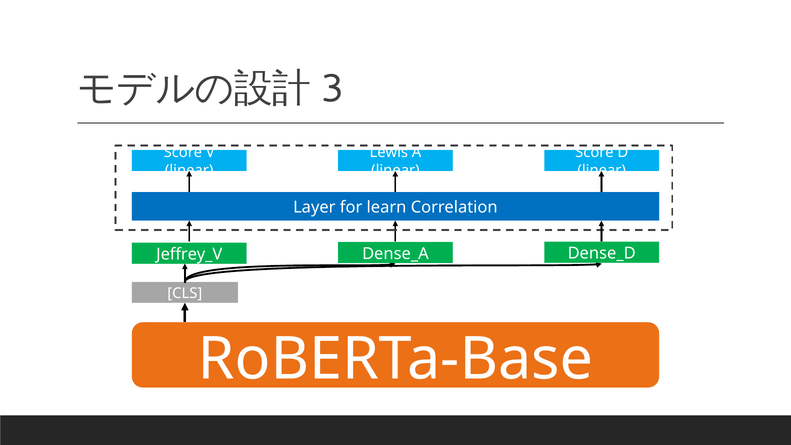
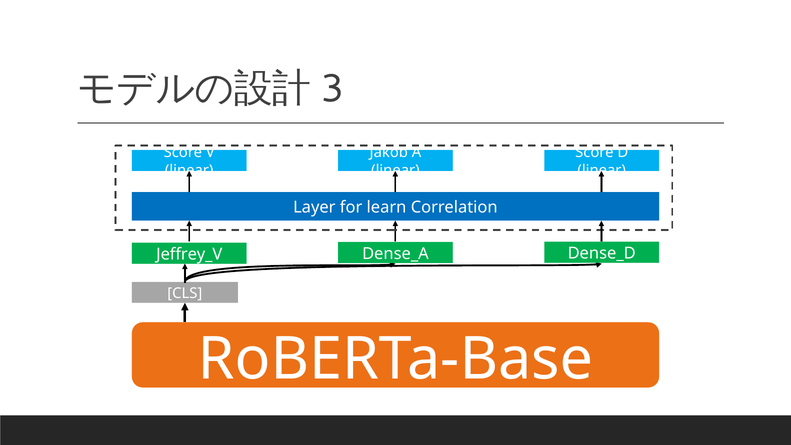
Lewis: Lewis -> Jakob
